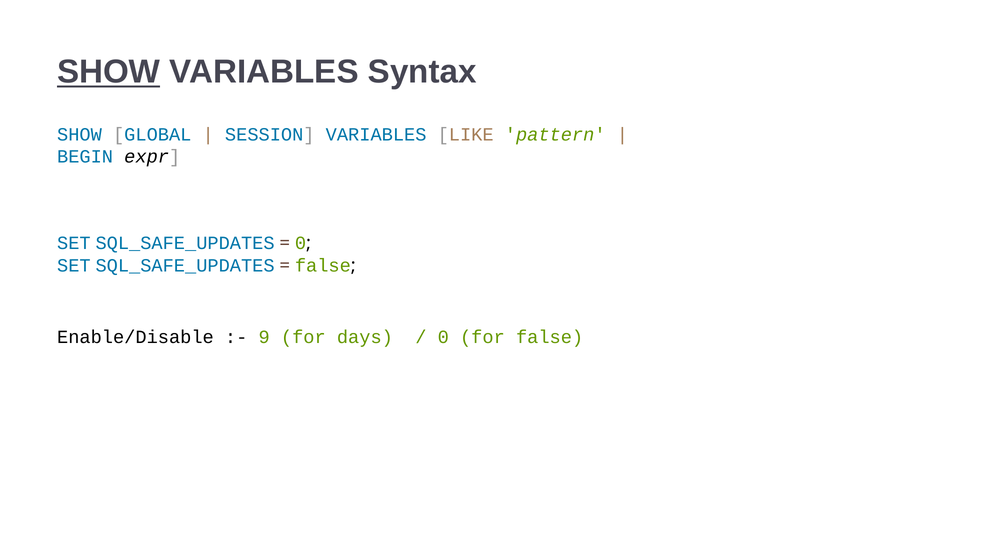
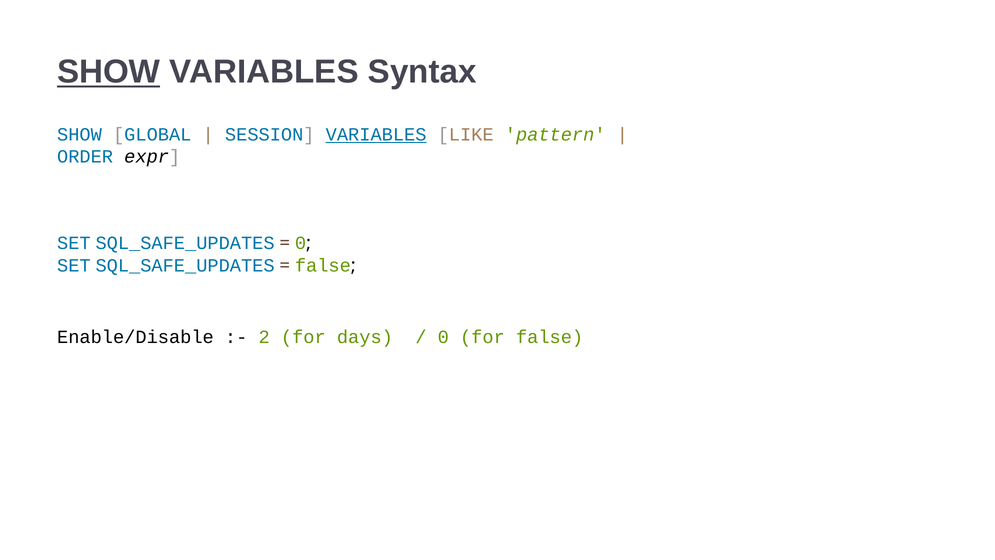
VARIABLES at (376, 134) underline: none -> present
BEGIN: BEGIN -> ORDER
9: 9 -> 2
